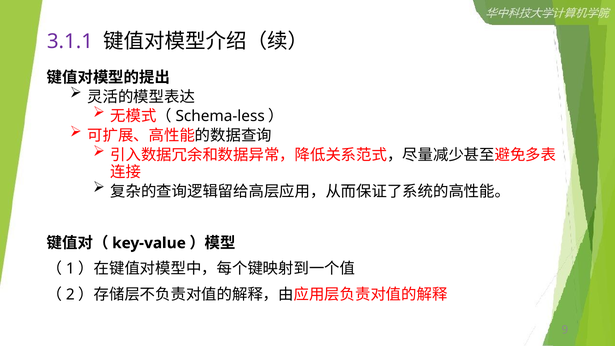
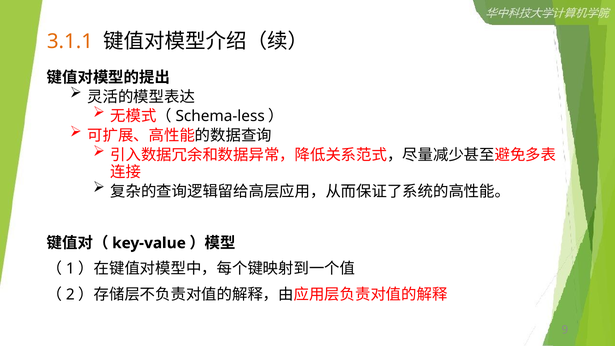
3.1.1 colour: purple -> orange
